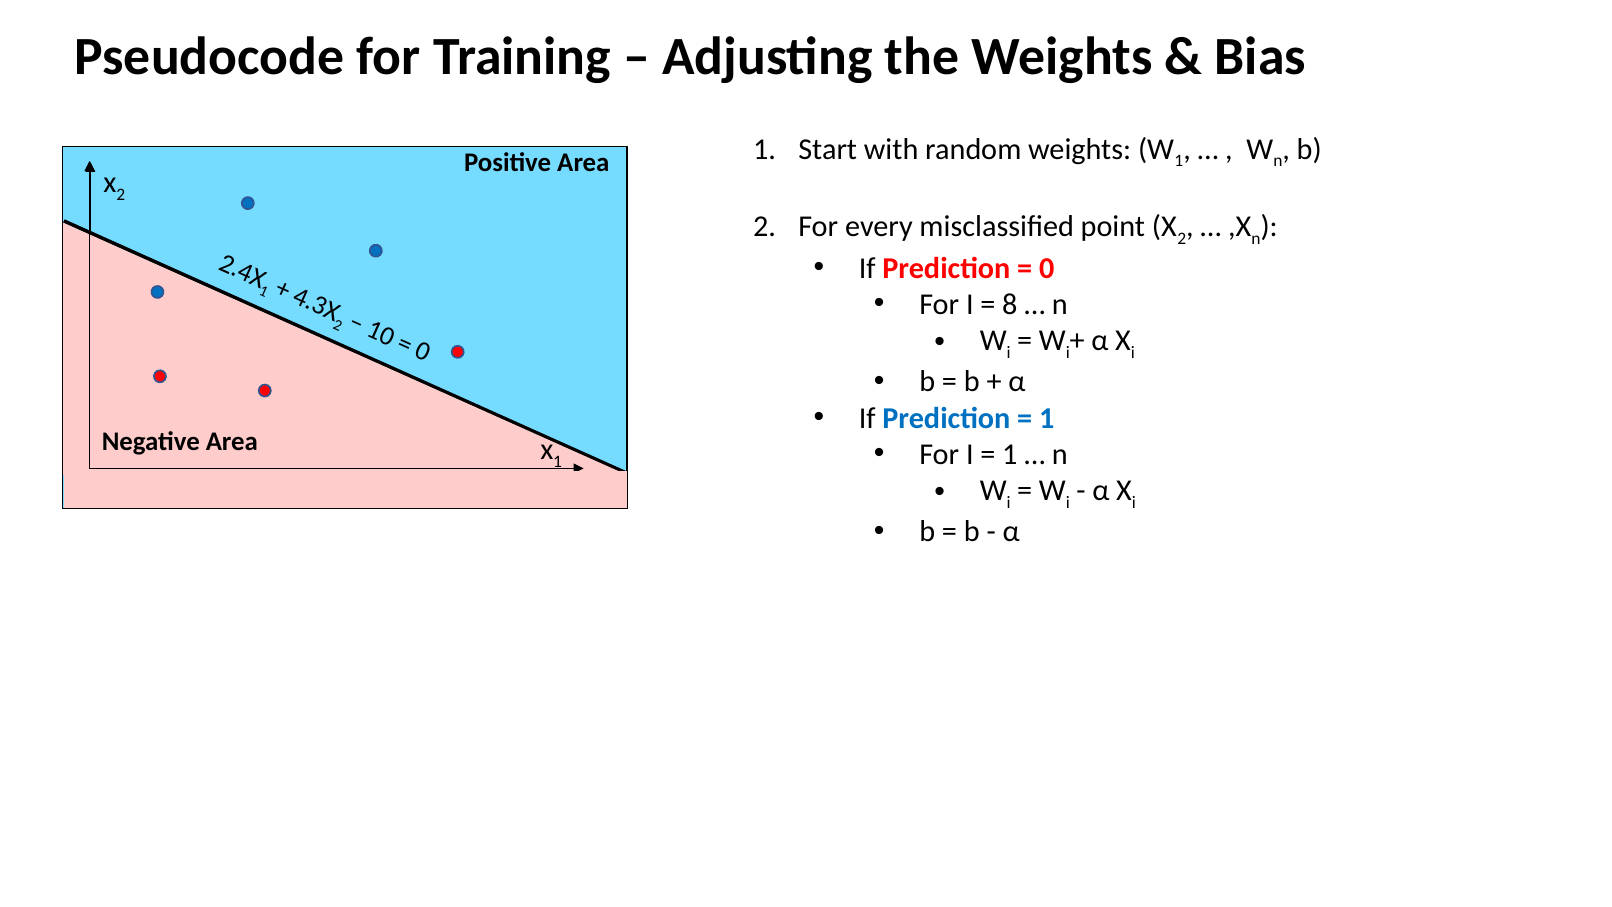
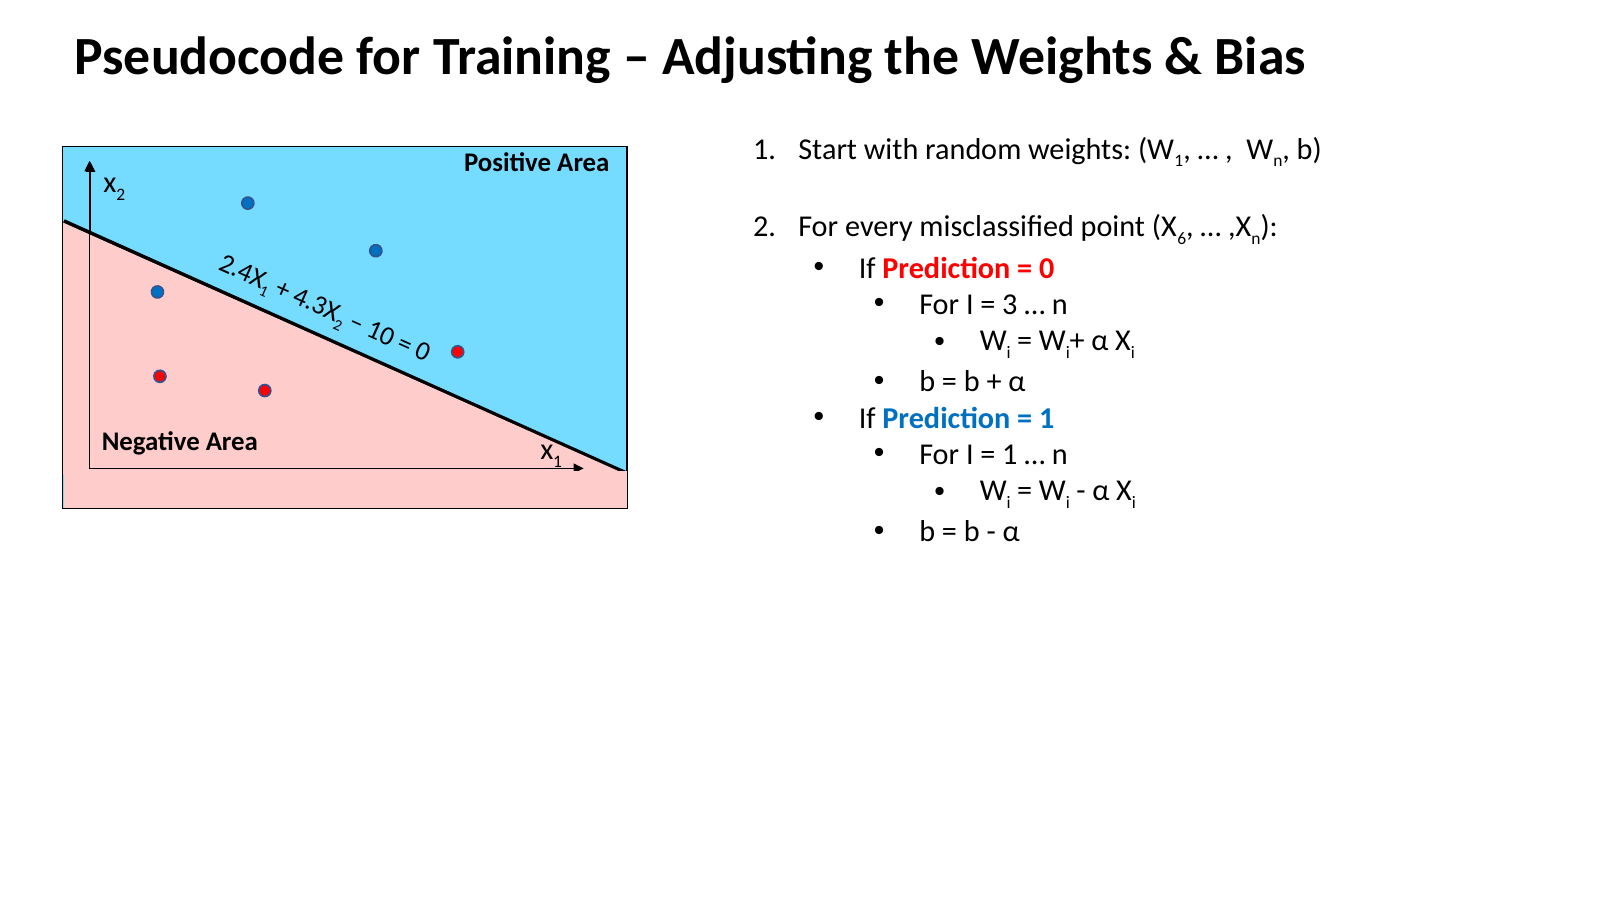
2 at (1182, 239): 2 -> 6
8: 8 -> 3
